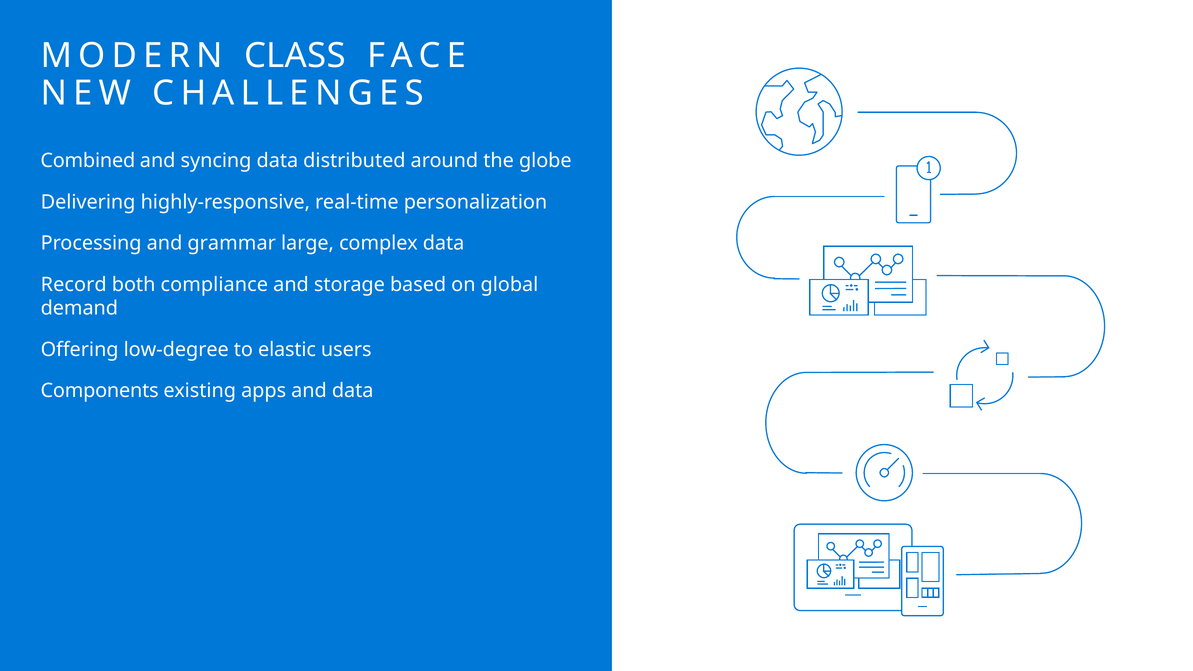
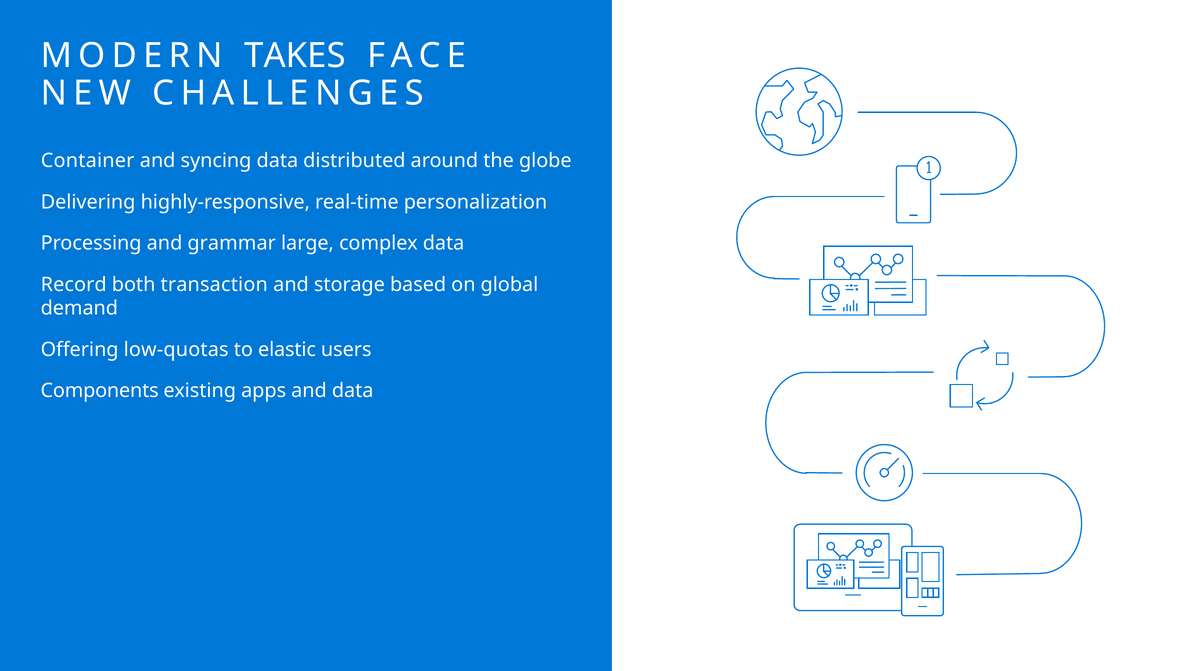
CLASS: CLASS -> TAKES
Combined: Combined -> Container
compliance: compliance -> transaction
low-degree: low-degree -> low-quotas
